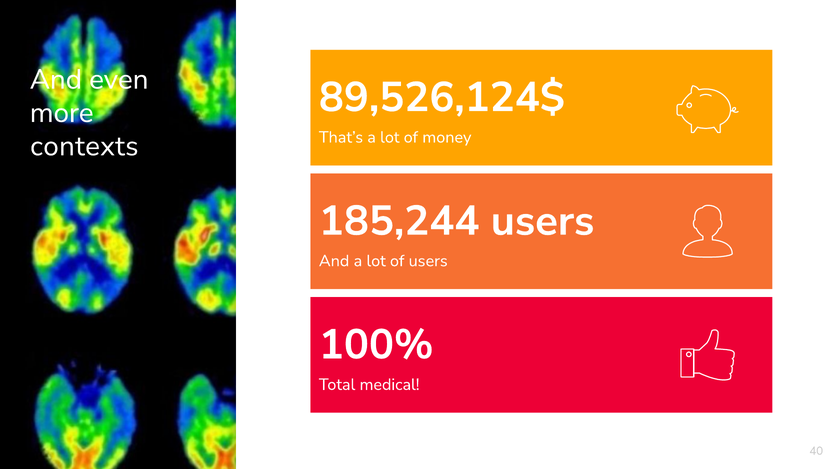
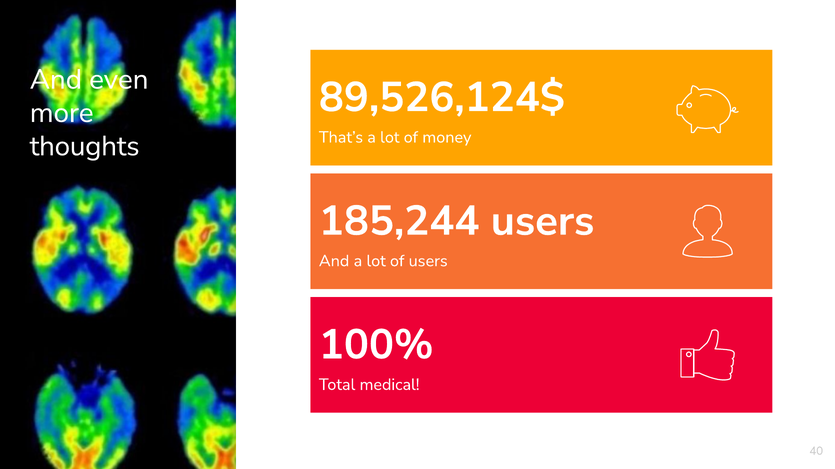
contexts: contexts -> thoughts
